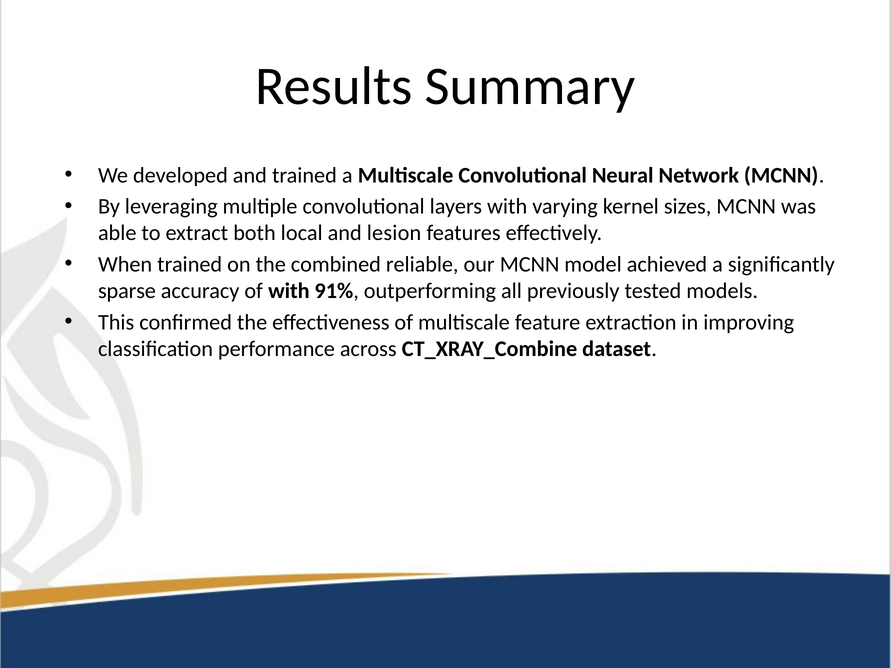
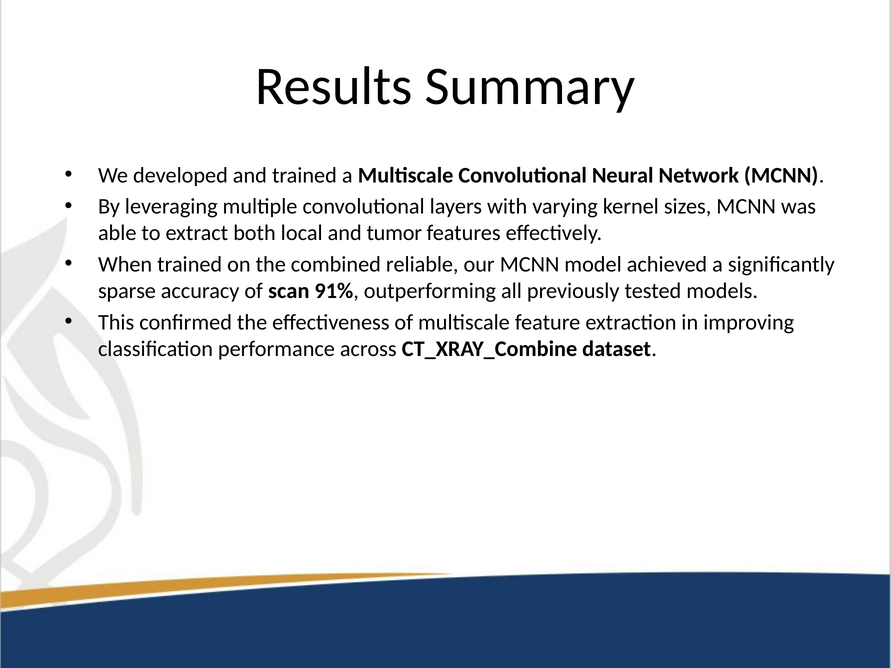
lesion: lesion -> tumor
of with: with -> scan
